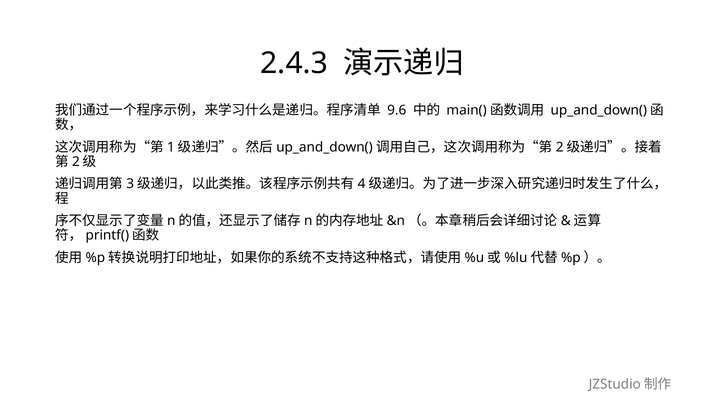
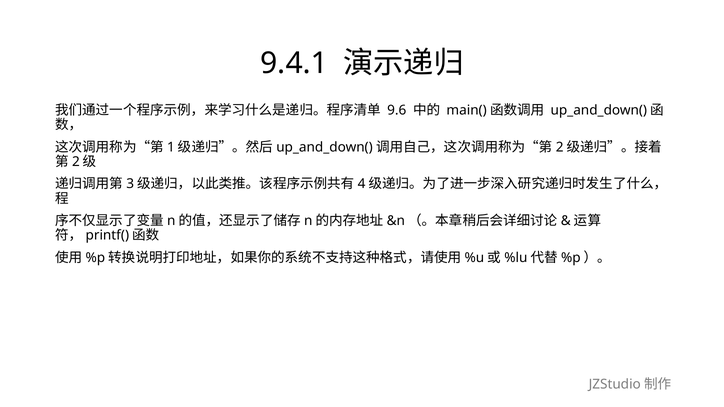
2.4.3: 2.4.3 -> 9.4.1
